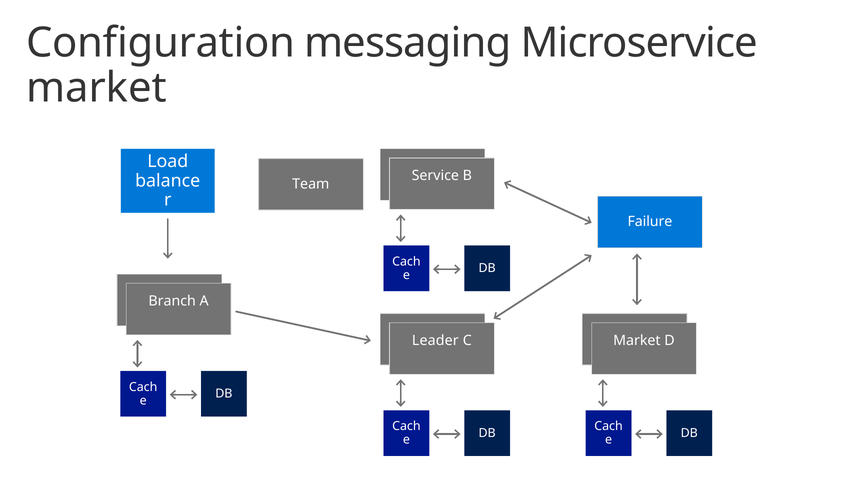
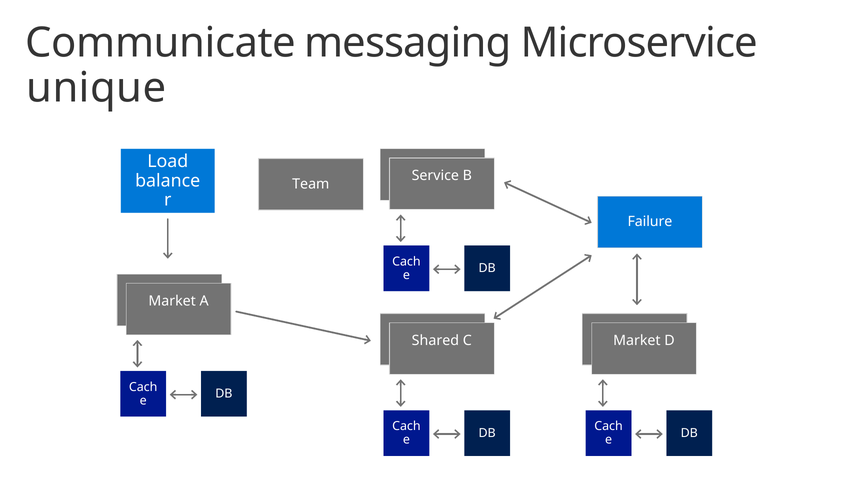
Configuration: Configuration -> Communicate
market at (97, 88): market -> unique
Branch at (172, 301): Branch -> Market
Leader: Leader -> Shared
